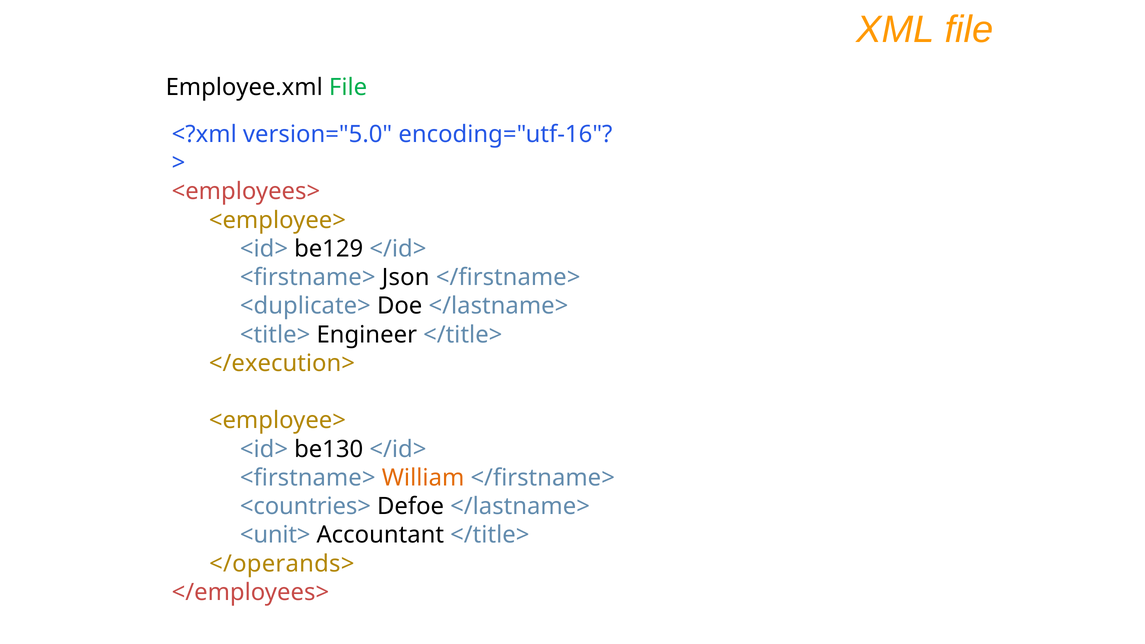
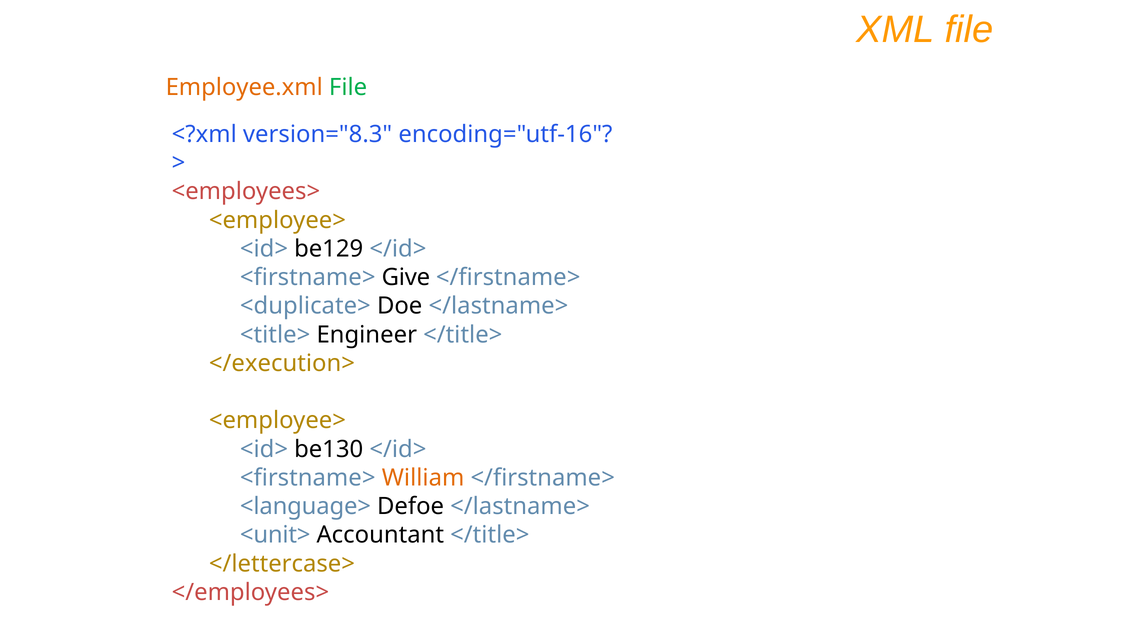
Employee.xml colour: black -> orange
version="5.0: version="5.0 -> version="8.3
Json: Json -> Give
<countries>: <countries> -> <language>
</operands>: </operands> -> </lettercase>
